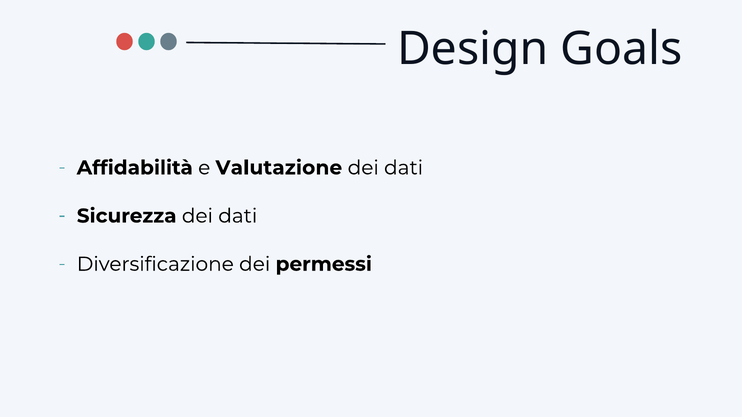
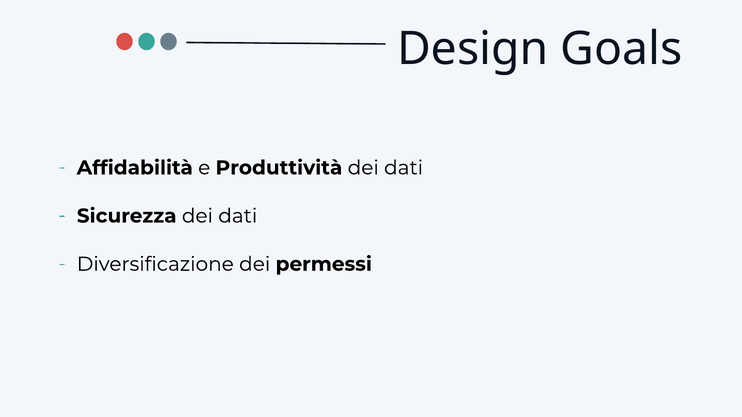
Valutazione: Valutazione -> Produttività
